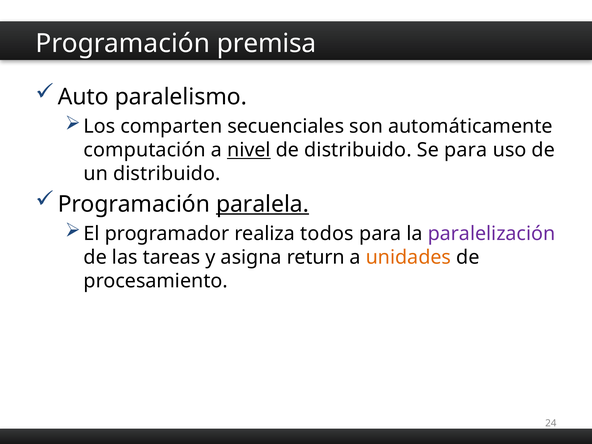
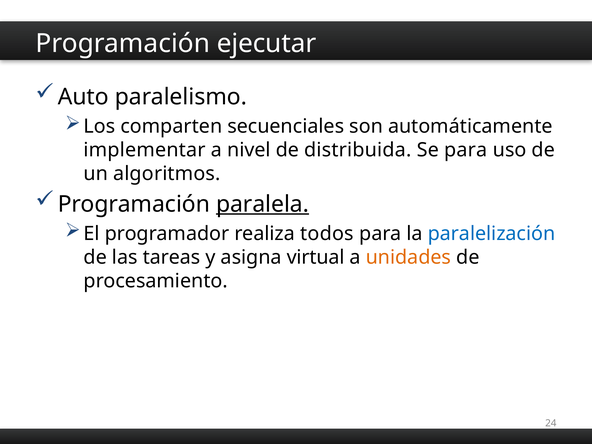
premisa: premisa -> ejecutar
computación: computación -> implementar
nivel underline: present -> none
de distribuido: distribuido -> distribuida
un distribuido: distribuido -> algoritmos
paralelización colour: purple -> blue
return: return -> virtual
